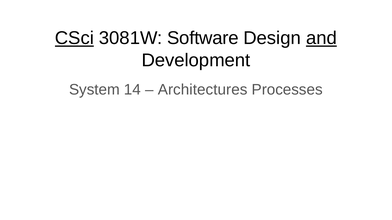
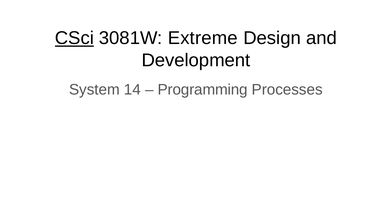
Software: Software -> Extreme
and underline: present -> none
Architectures: Architectures -> Programming
